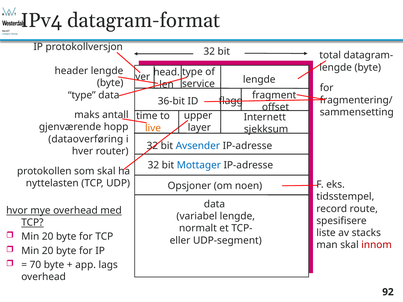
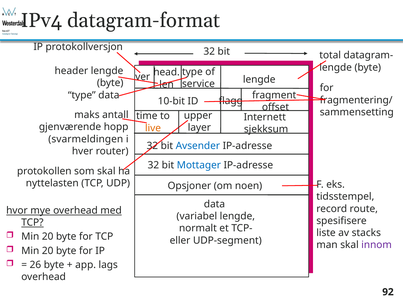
36-bit: 36-bit -> 10-bit
dataoverføring: dataoverføring -> svarmeldingen
innom colour: red -> purple
70: 70 -> 26
